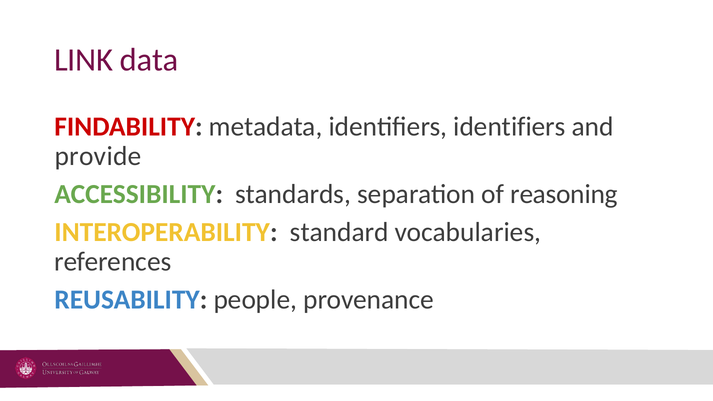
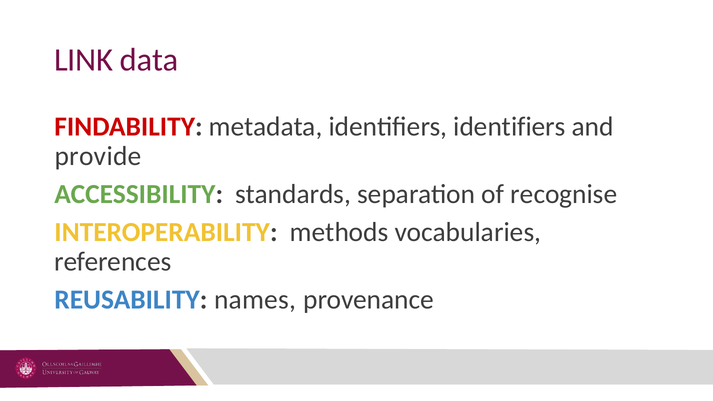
reasoning: reasoning -> recognise
standard: standard -> methods
people: people -> names
